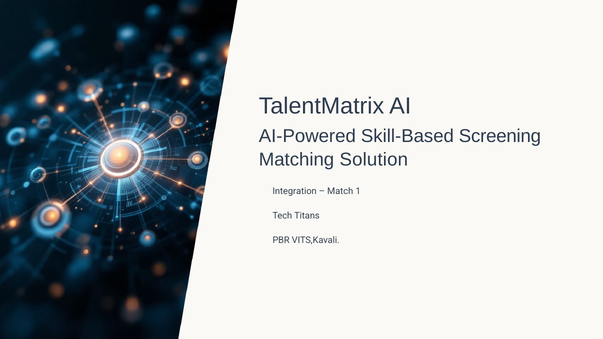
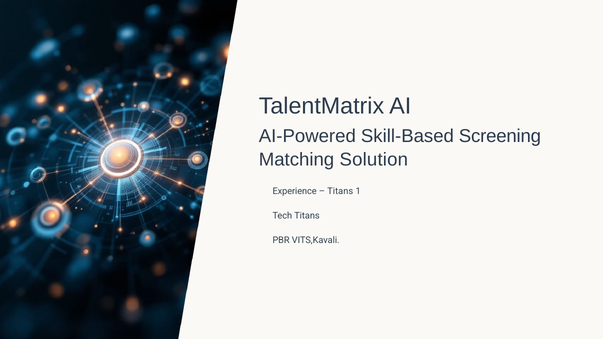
Integration: Integration -> Experience
Match at (340, 191): Match -> Titans
